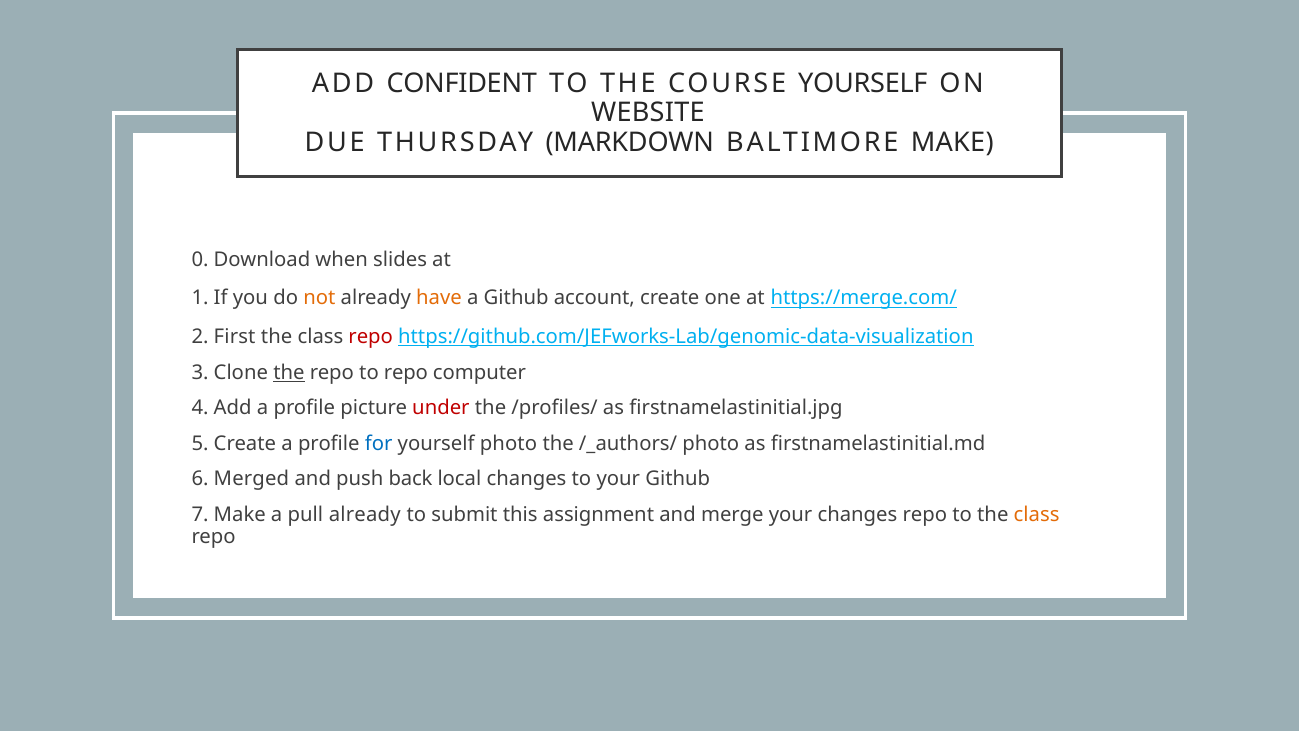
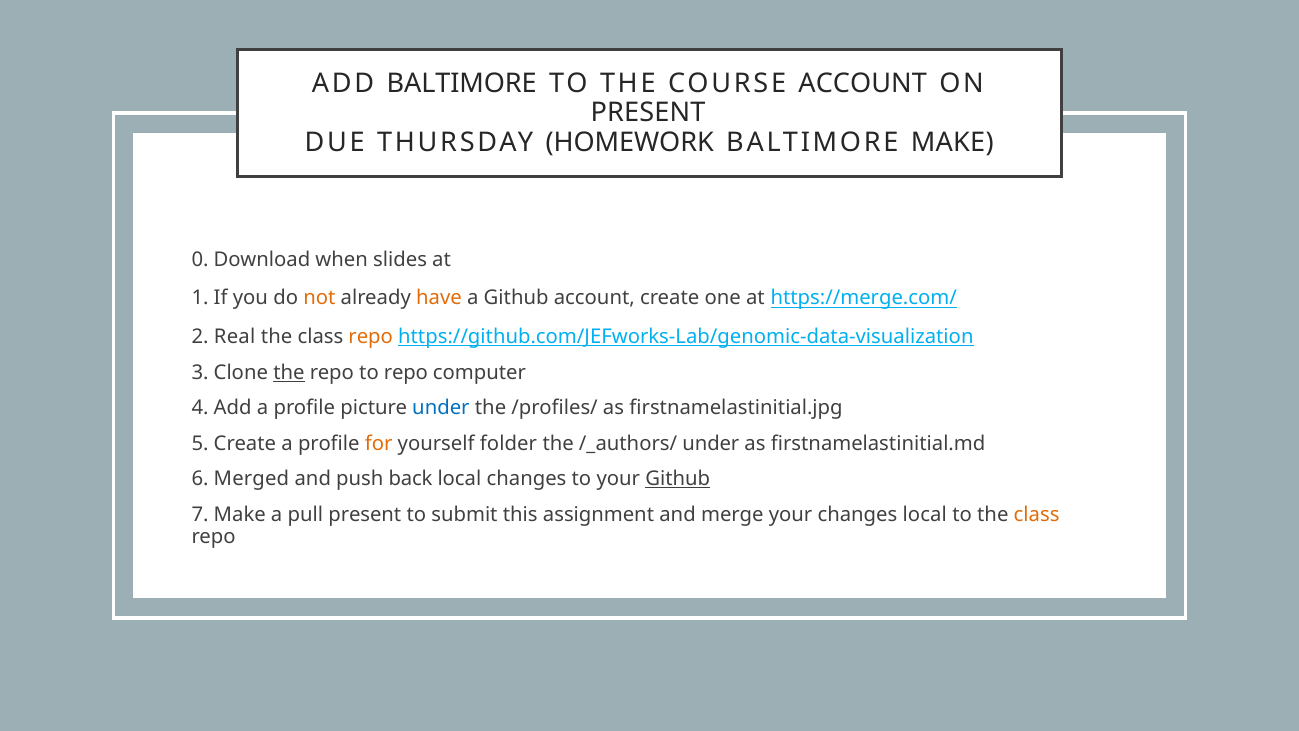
ADD CONFIDENT: CONFIDENT -> BALTIMORE
COURSE YOURSELF: YOURSELF -> ACCOUNT
WEBSITE at (648, 113): WEBSITE -> PRESENT
MARKDOWN: MARKDOWN -> HOMEWORK
First: First -> Real
repo at (371, 336) colour: red -> orange
under at (441, 408) colour: red -> blue
for colour: blue -> orange
yourself photo: photo -> folder
/_authors/ photo: photo -> under
Github at (678, 479) underline: none -> present
pull already: already -> present
changes repo: repo -> local
